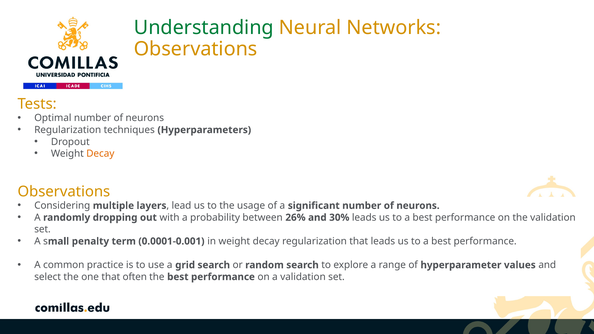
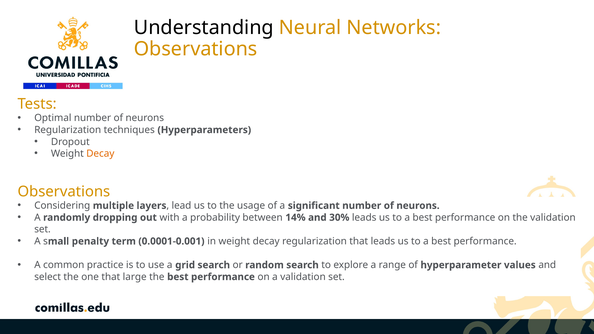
Understanding colour: green -> black
26%: 26% -> 14%
often: often -> large
